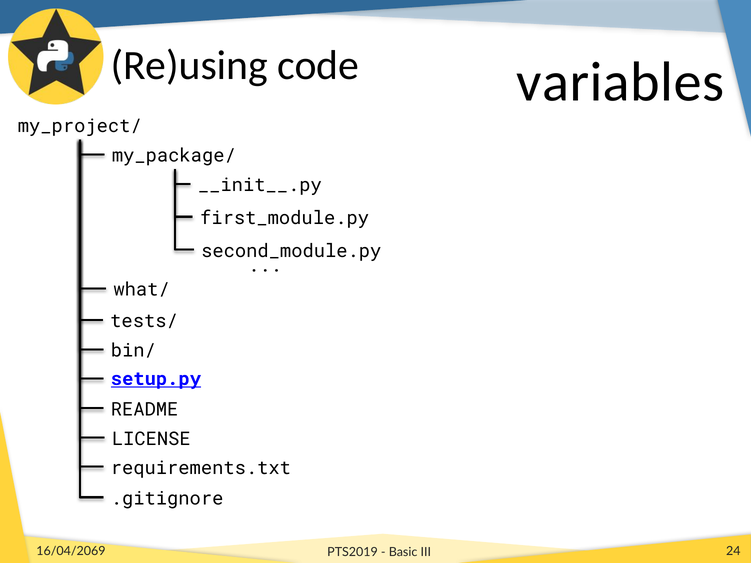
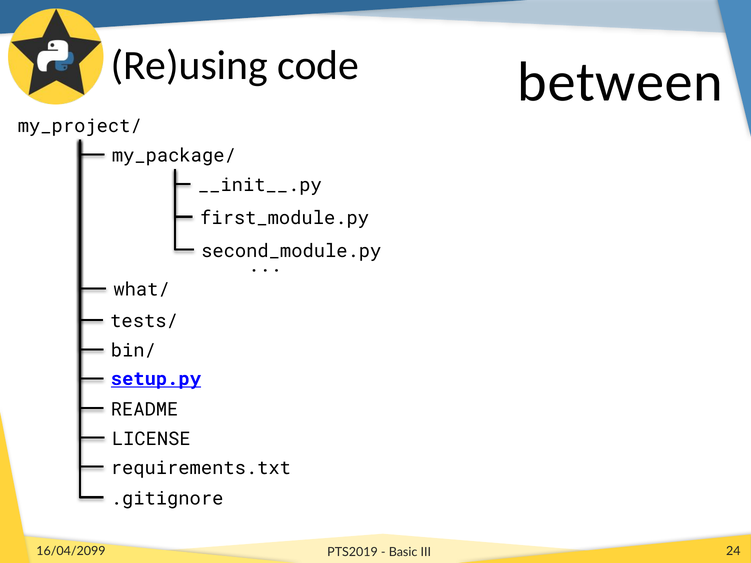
variables: variables -> between
16/04/2069: 16/04/2069 -> 16/04/2099
